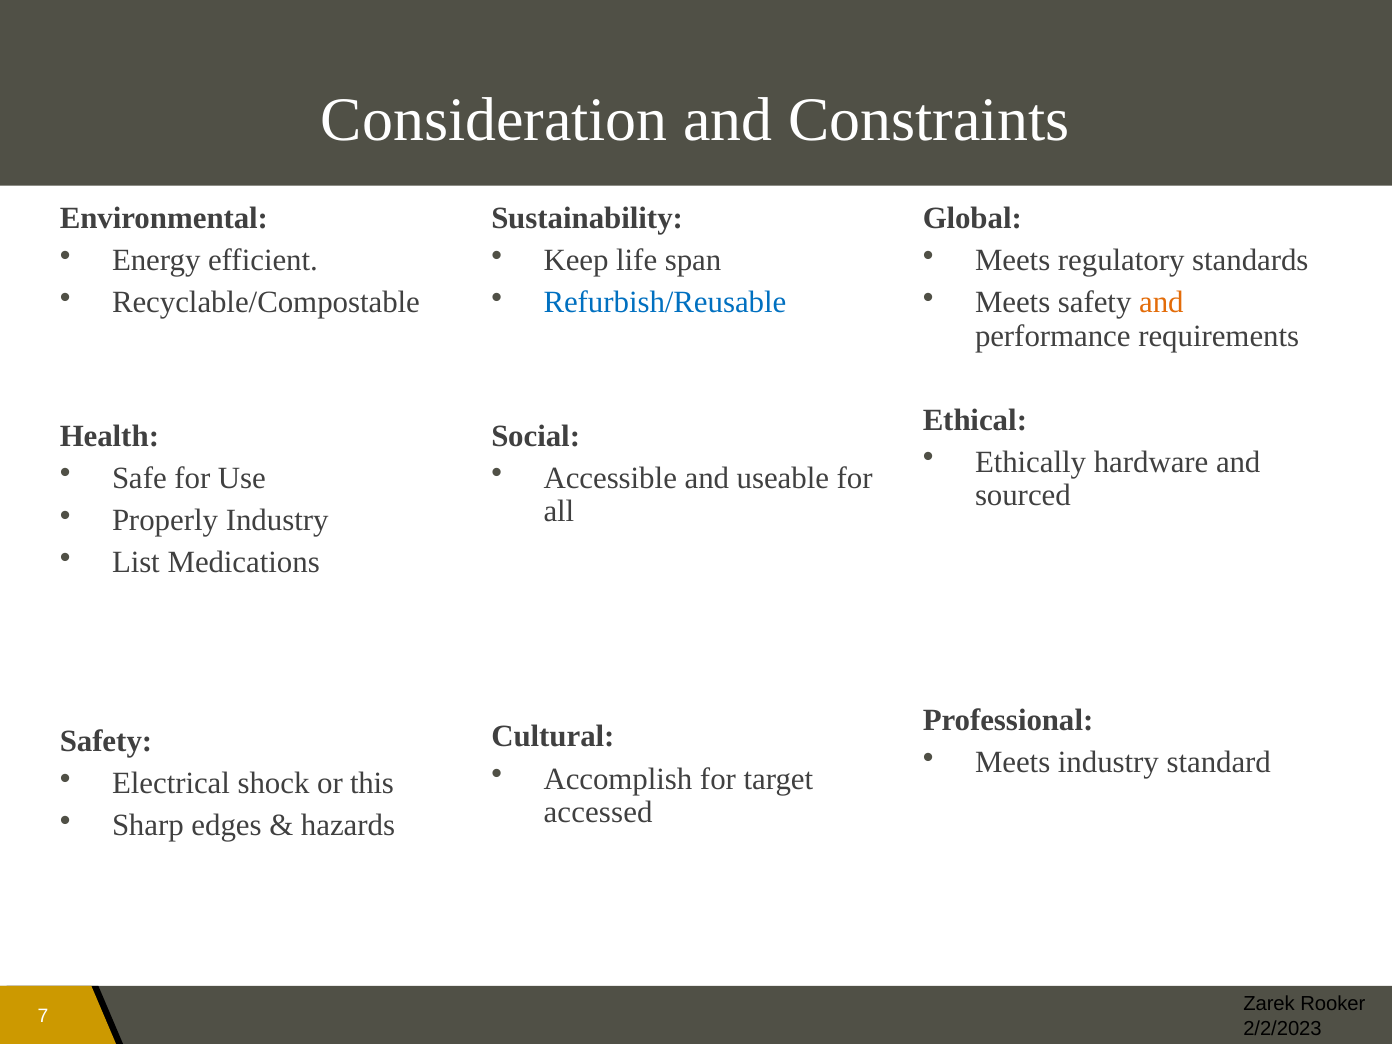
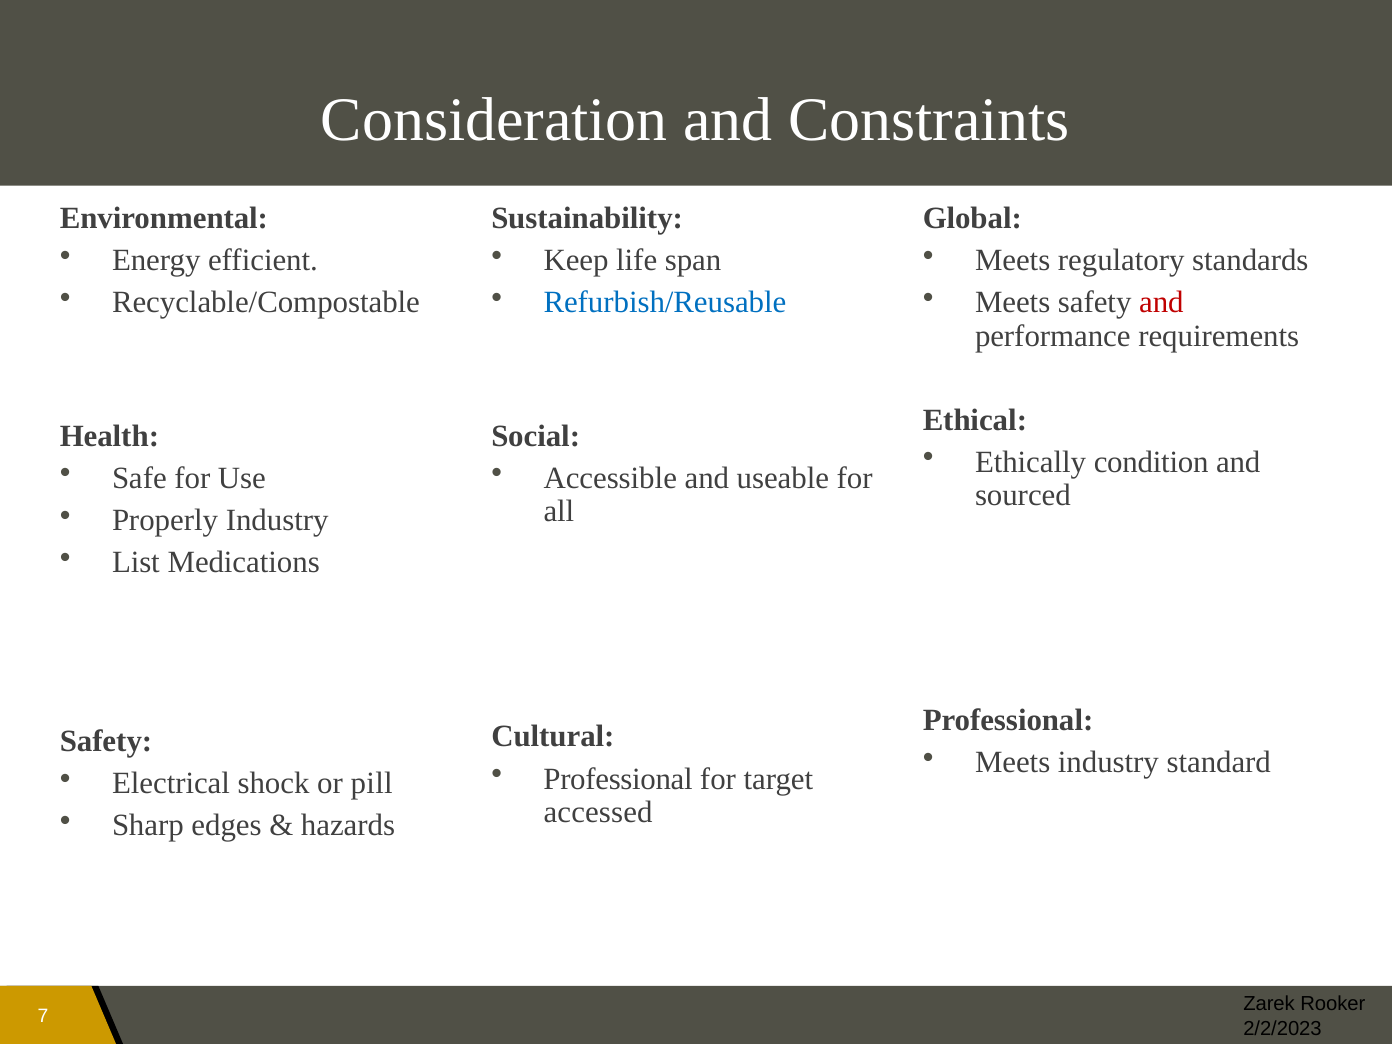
and at (1161, 303) colour: orange -> red
hardware: hardware -> condition
Accomplish at (618, 779): Accomplish -> Professional
this: this -> pill
